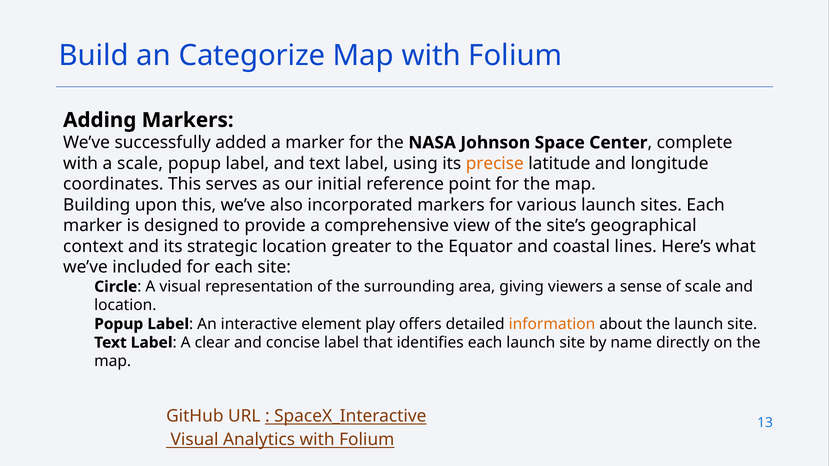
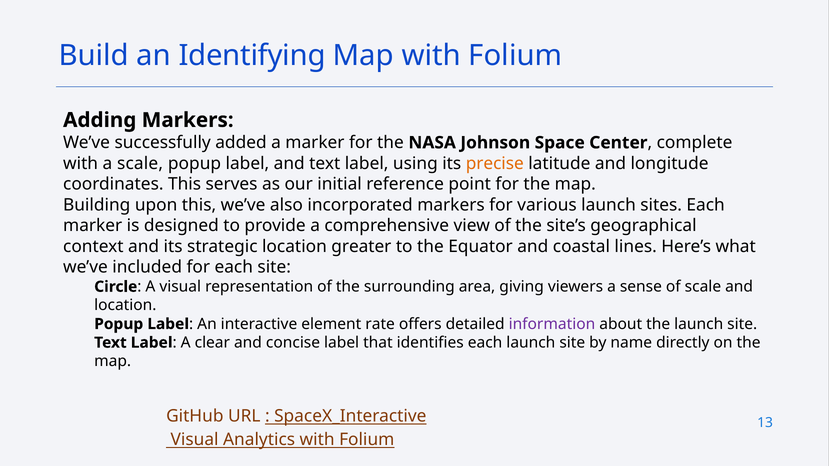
Categorize: Categorize -> Identifying
play: play -> rate
information colour: orange -> purple
